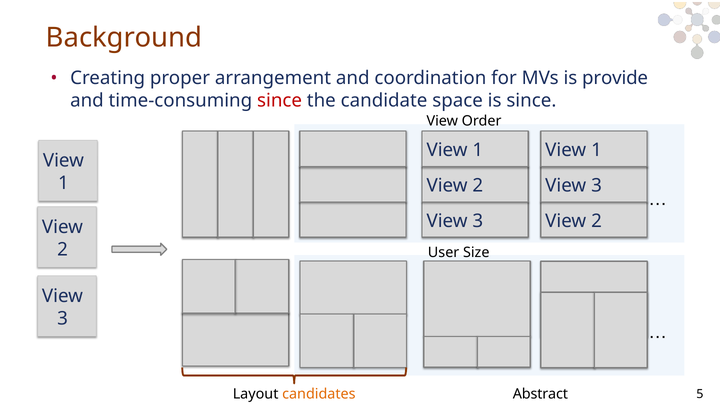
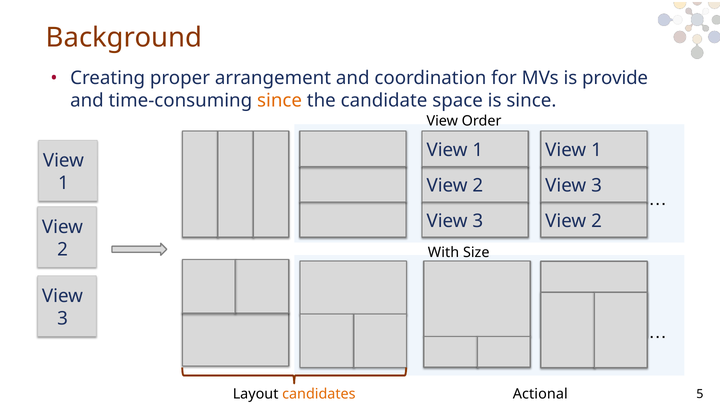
since at (280, 101) colour: red -> orange
User: User -> With
Abstract: Abstract -> Actional
